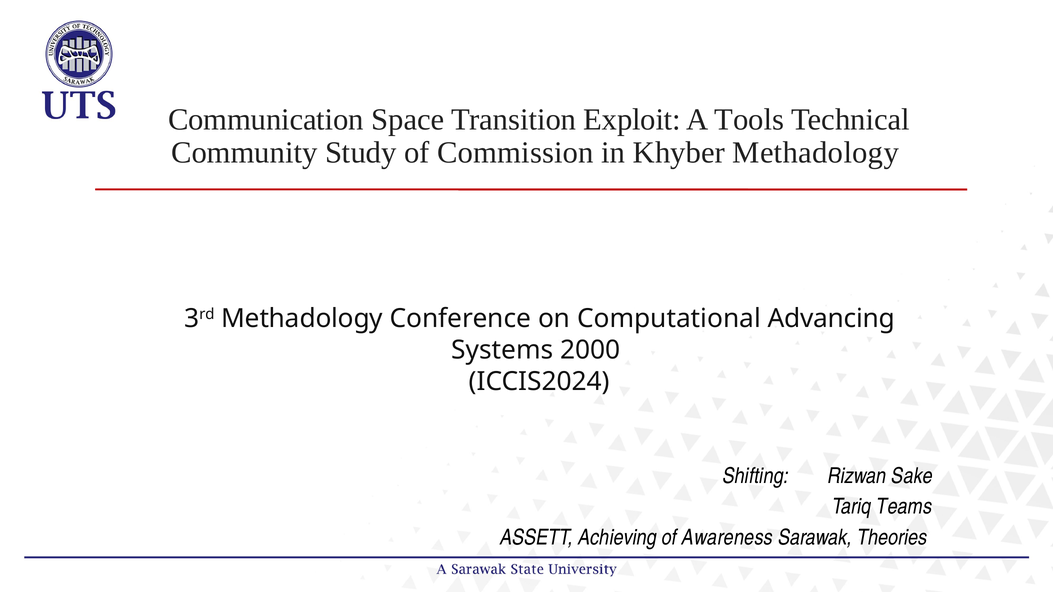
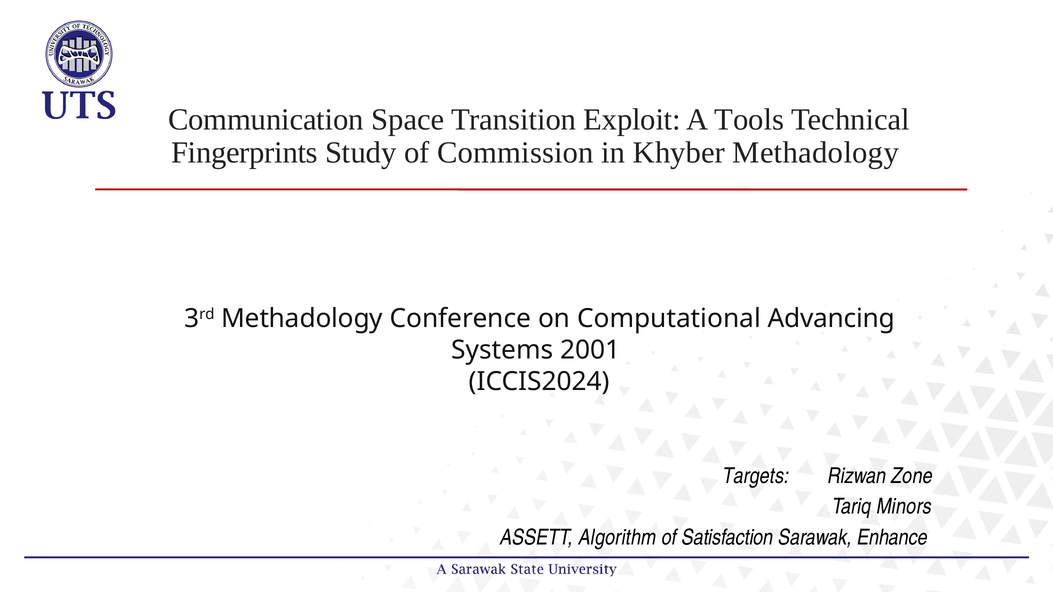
Community: Community -> Fingerprints
2000: 2000 -> 2001
Shifting: Shifting -> Targets
Sake: Sake -> Zone
Teams: Teams -> Minors
Achieving: Achieving -> Algorithm
Awareness: Awareness -> Satisfaction
Theories: Theories -> Enhance
